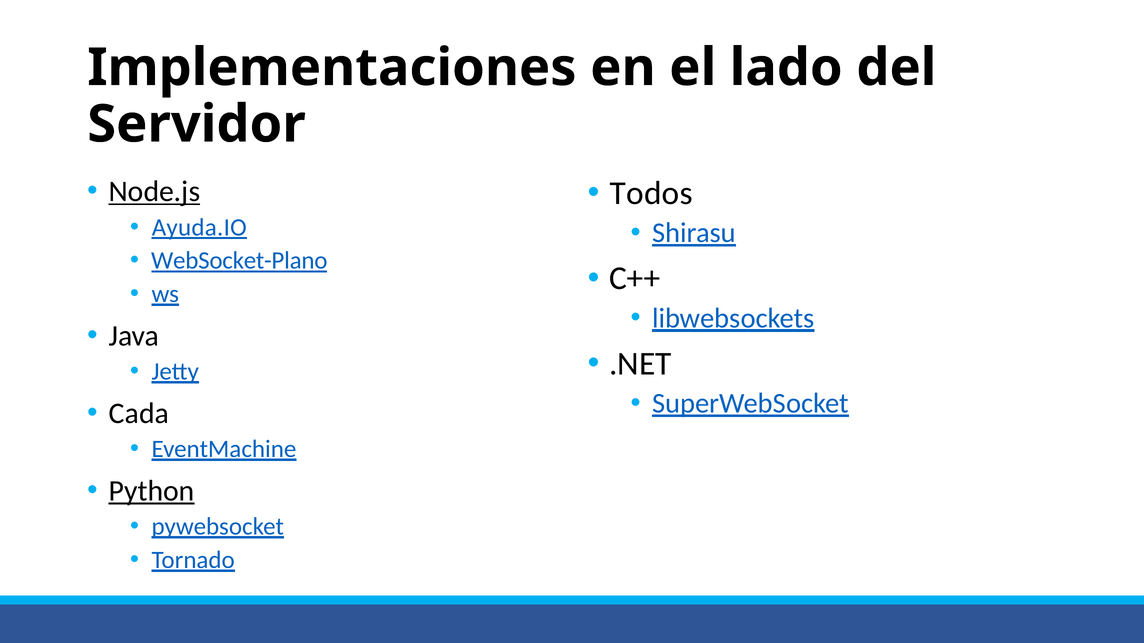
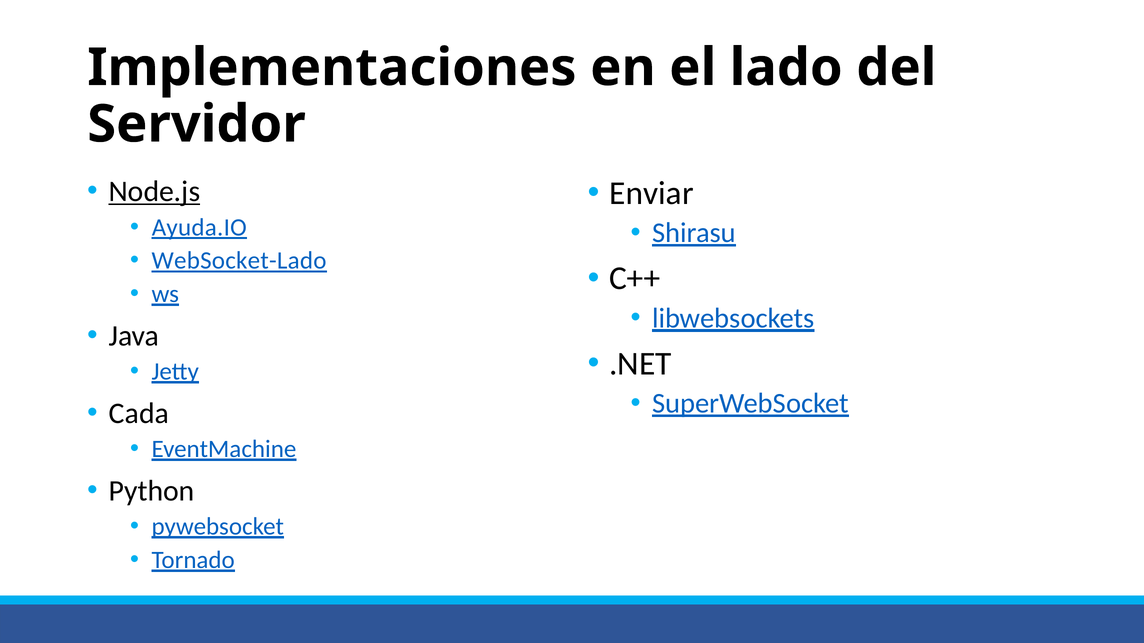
Todos: Todos -> Enviar
WebSocket-Plano: WebSocket-Plano -> WebSocket-Lado
Python underline: present -> none
